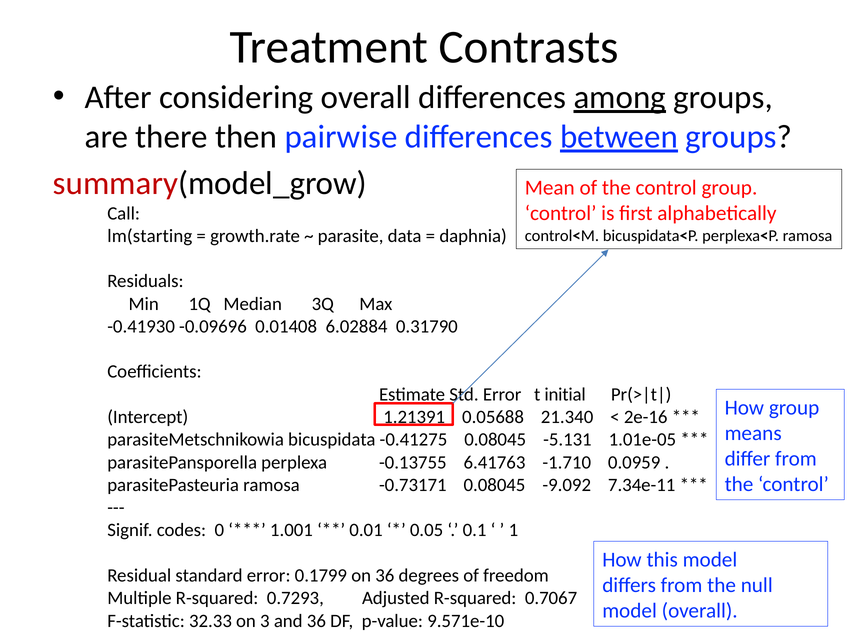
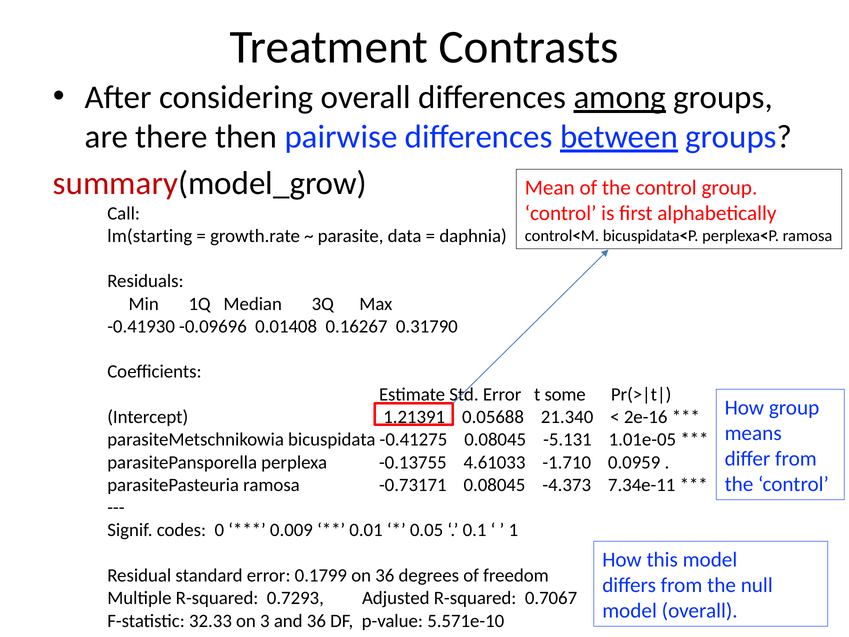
6.02884: 6.02884 -> 0.16267
initial: initial -> some
6.41763: 6.41763 -> 4.61033
-9.092: -9.092 -> -4.373
1.001: 1.001 -> 0.009
9.571e-10: 9.571e-10 -> 5.571e-10
